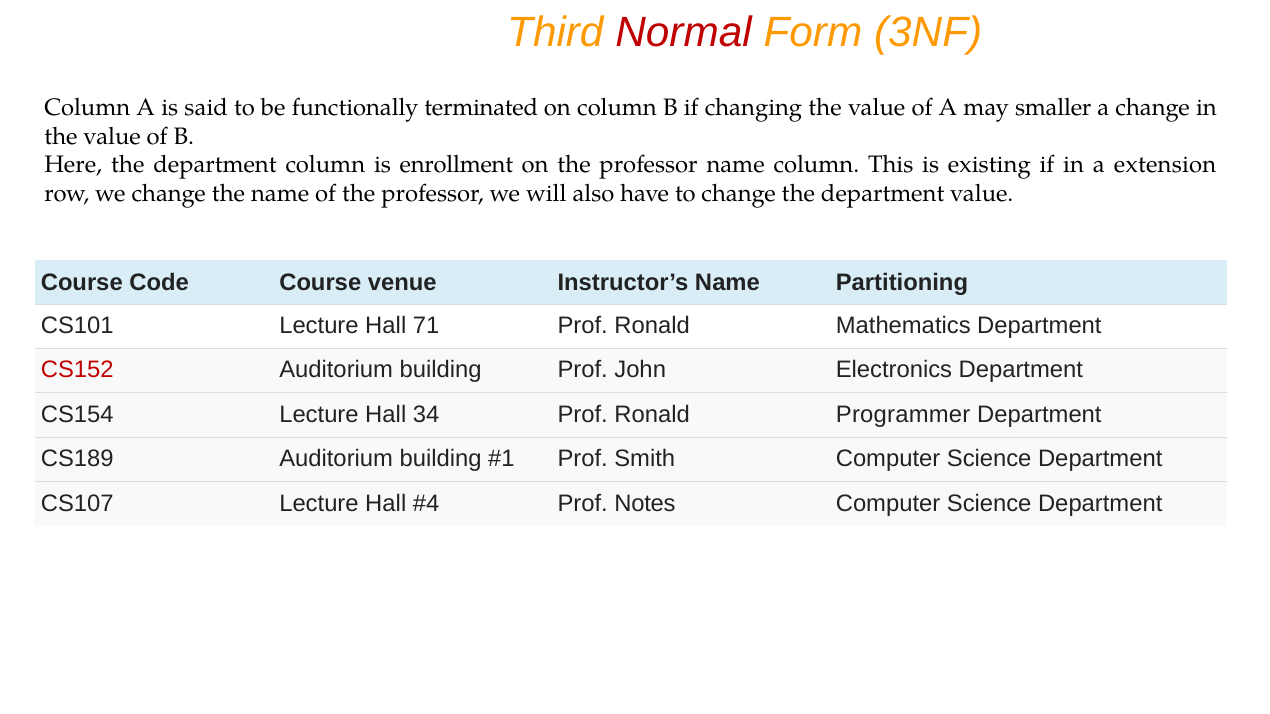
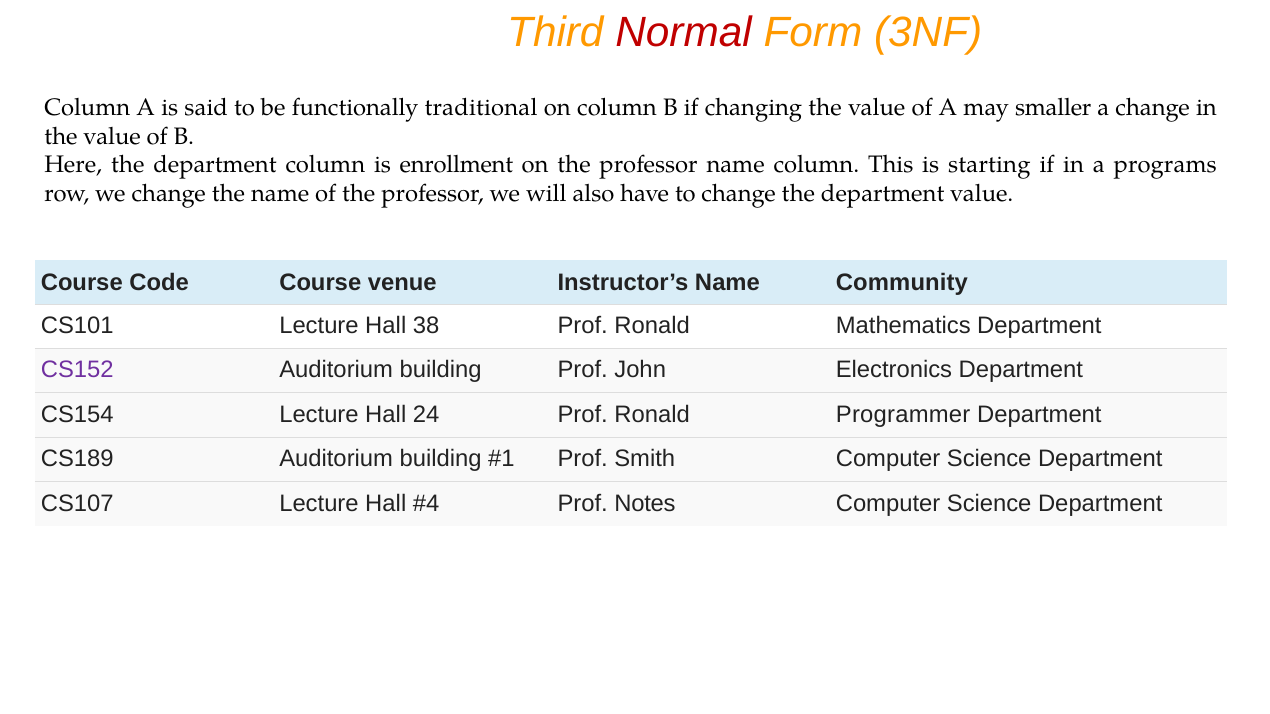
terminated: terminated -> traditional
existing: existing -> starting
extension: extension -> programs
Partitioning: Partitioning -> Community
71: 71 -> 38
CS152 colour: red -> purple
34: 34 -> 24
